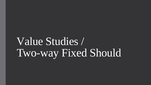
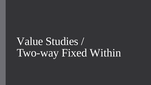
Should: Should -> Within
